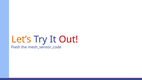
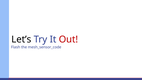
Let’s colour: orange -> black
